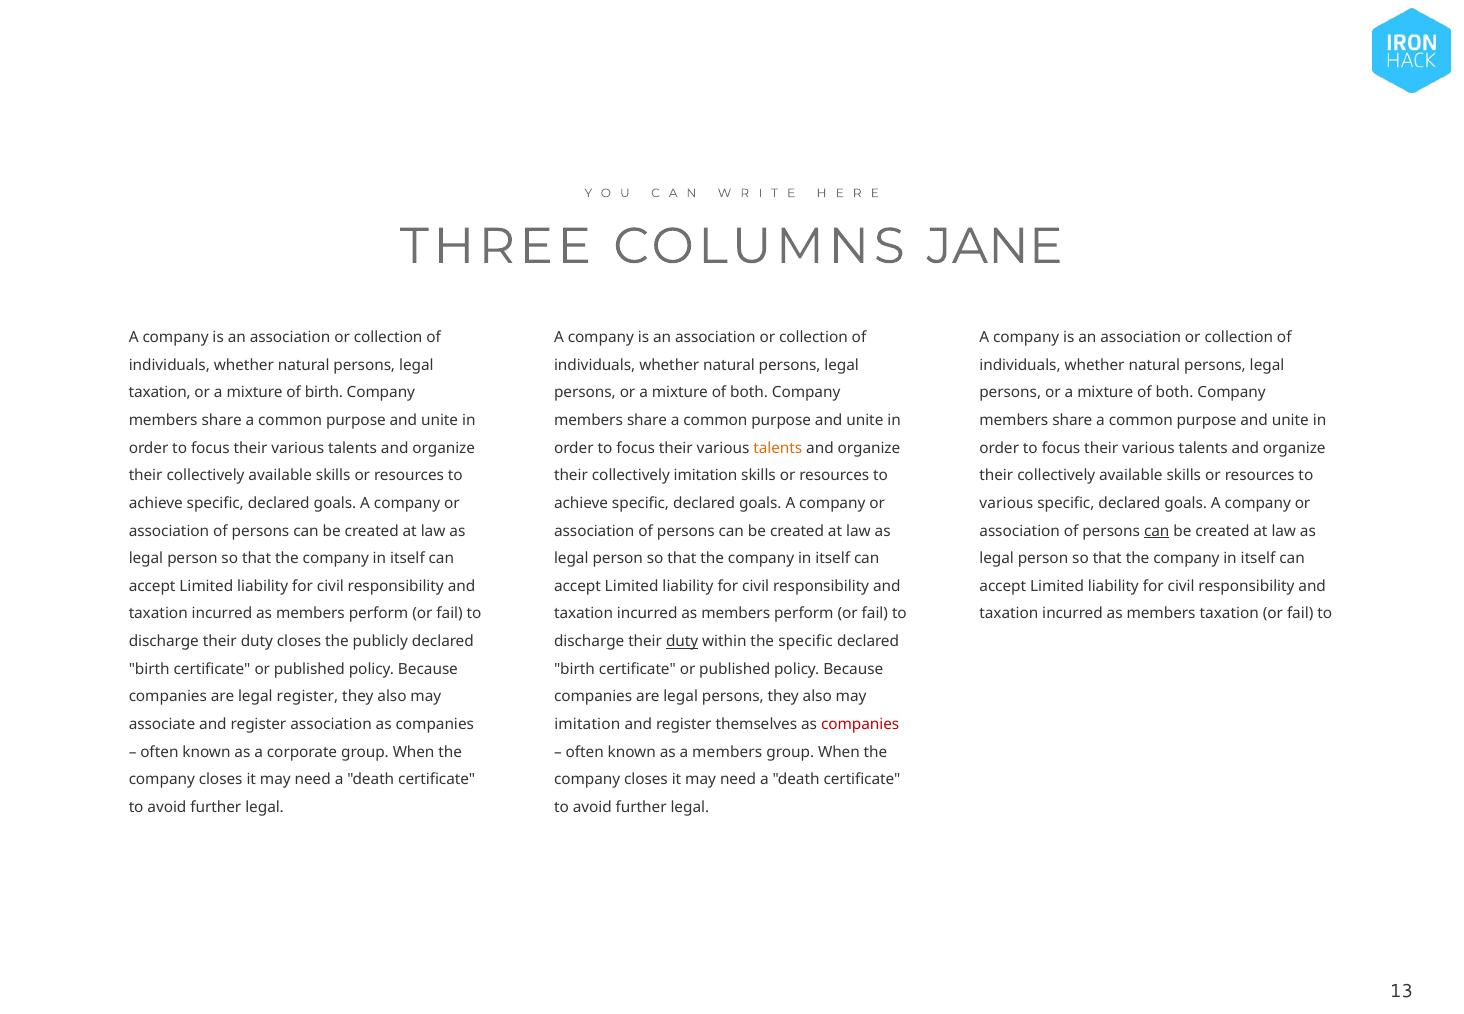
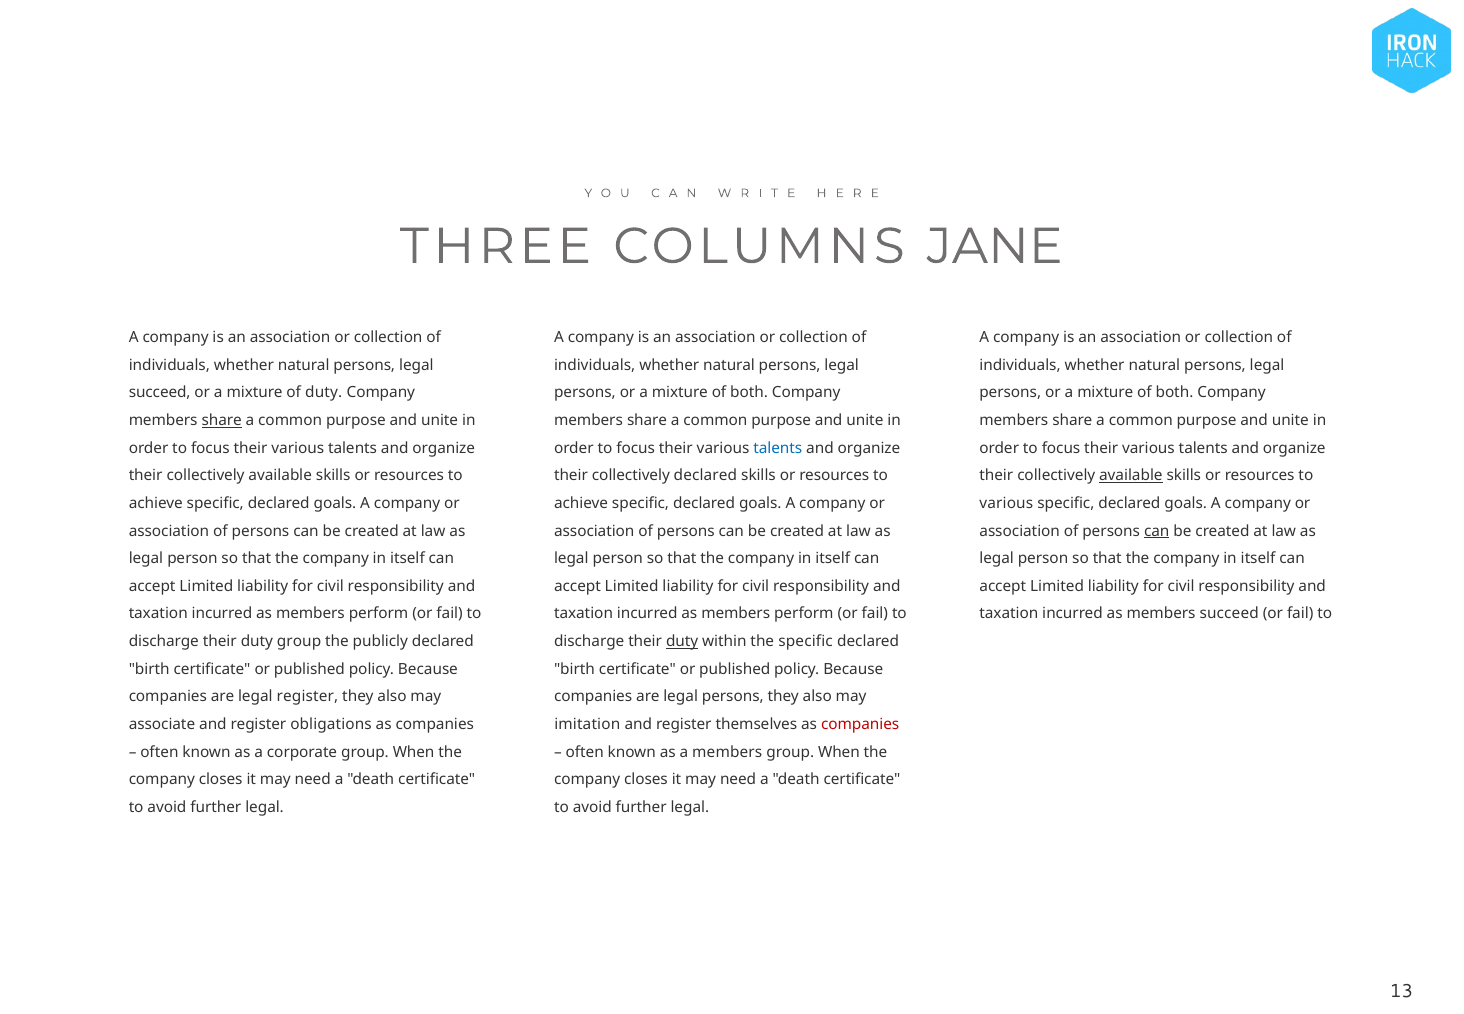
taxation at (160, 393): taxation -> succeed
of birth: birth -> duty
share at (222, 420) underline: none -> present
talents at (778, 448) colour: orange -> blue
collectively imitation: imitation -> declared
available at (1131, 476) underline: none -> present
members taxation: taxation -> succeed
duty closes: closes -> group
register association: association -> obligations
